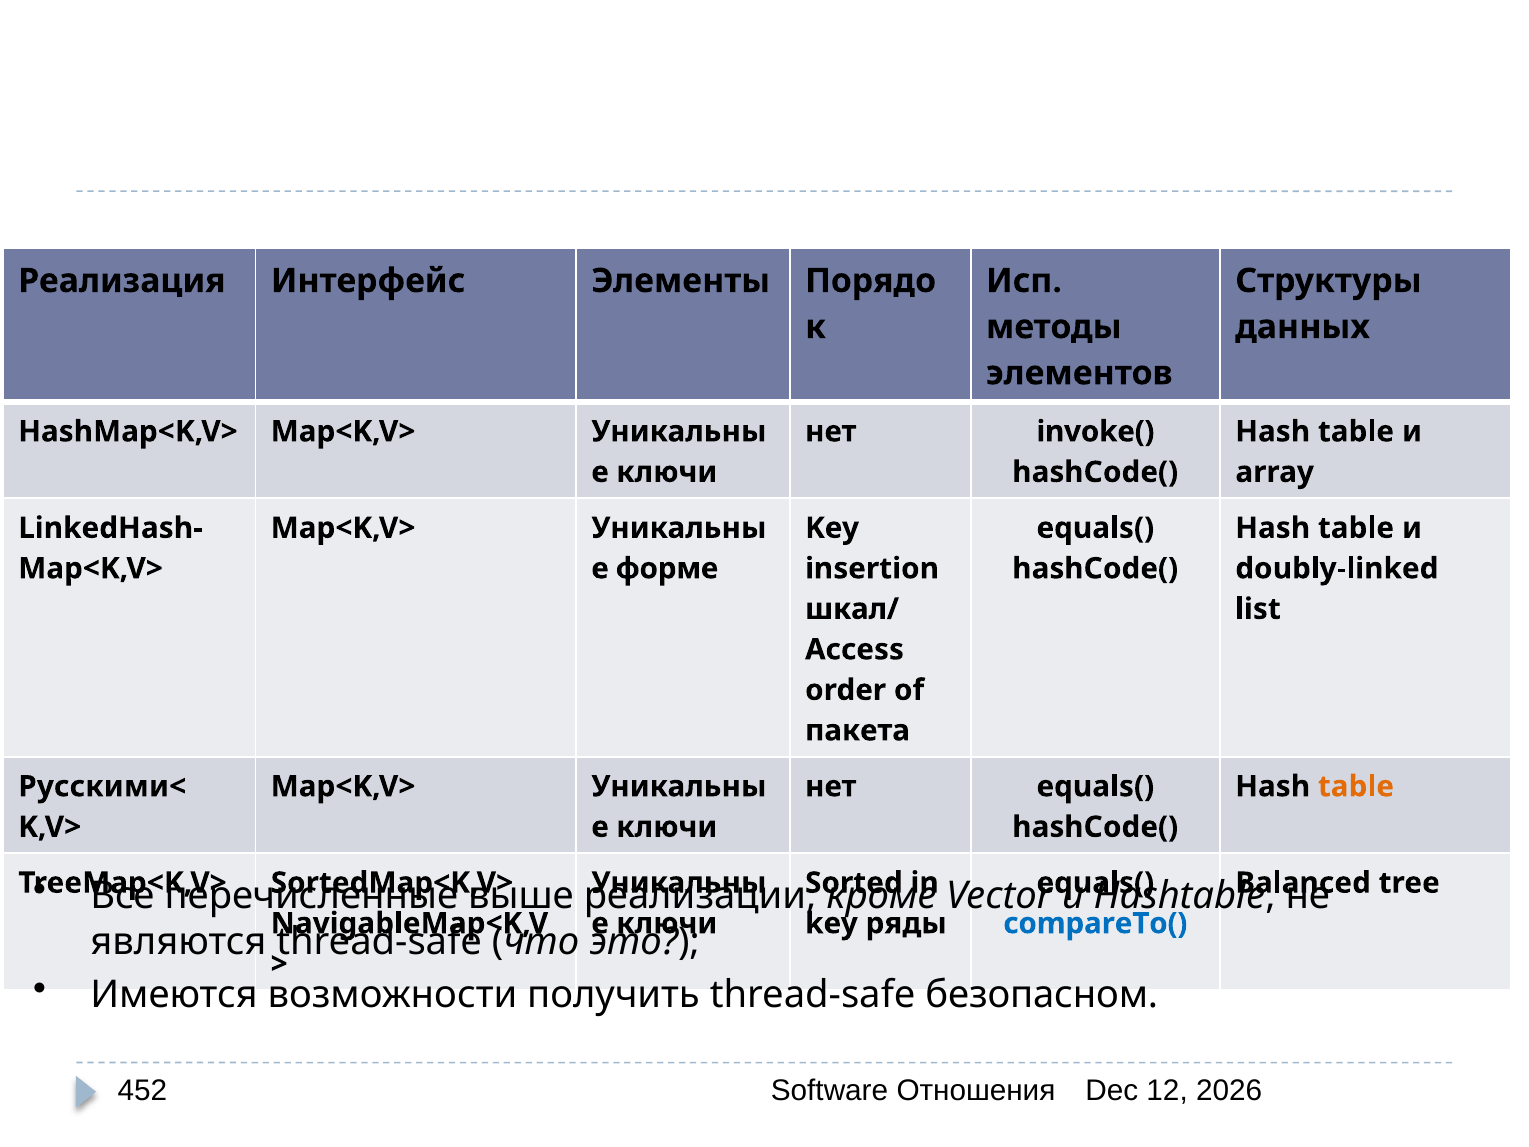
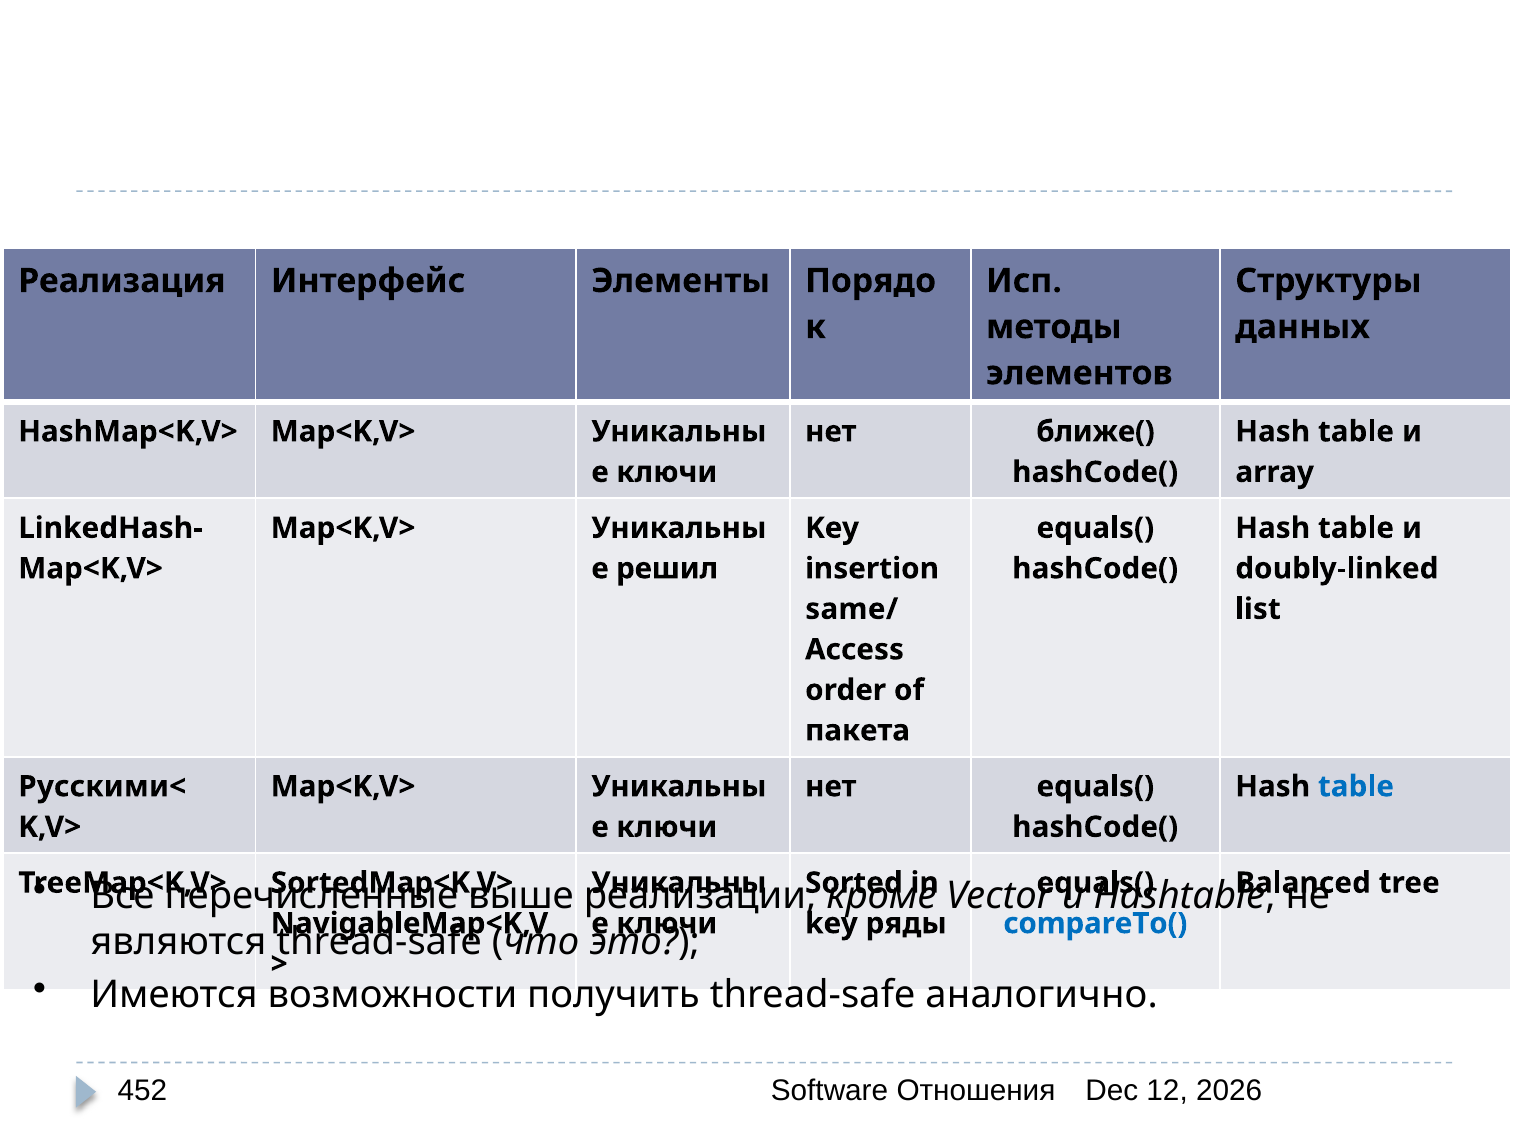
invoke(: invoke( -> ближе(
форме: форме -> решил
шкал/: шкал/ -> same/
table at (1356, 786) colour: orange -> blue
безопасном: безопасном -> аналогично
